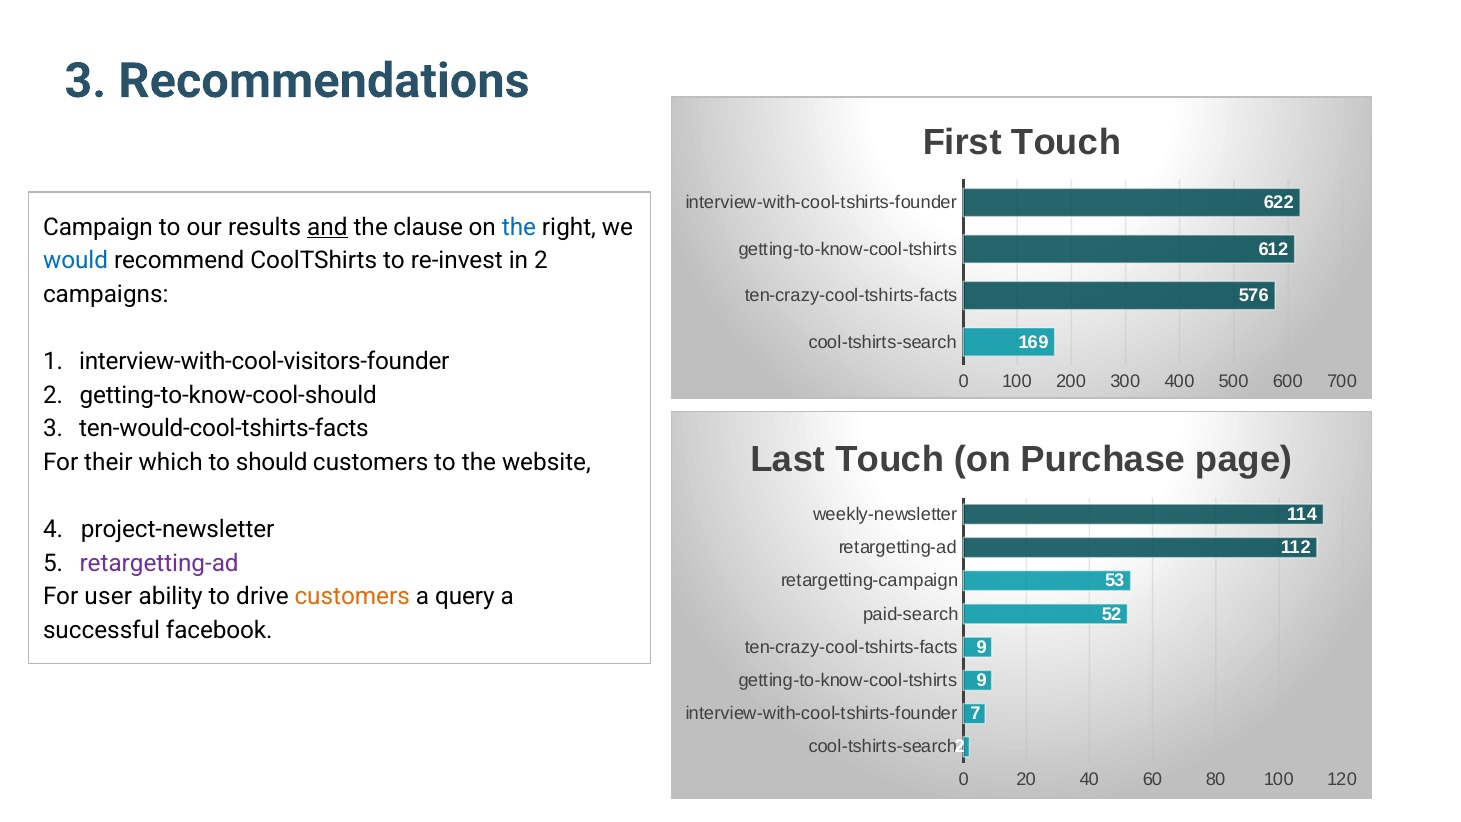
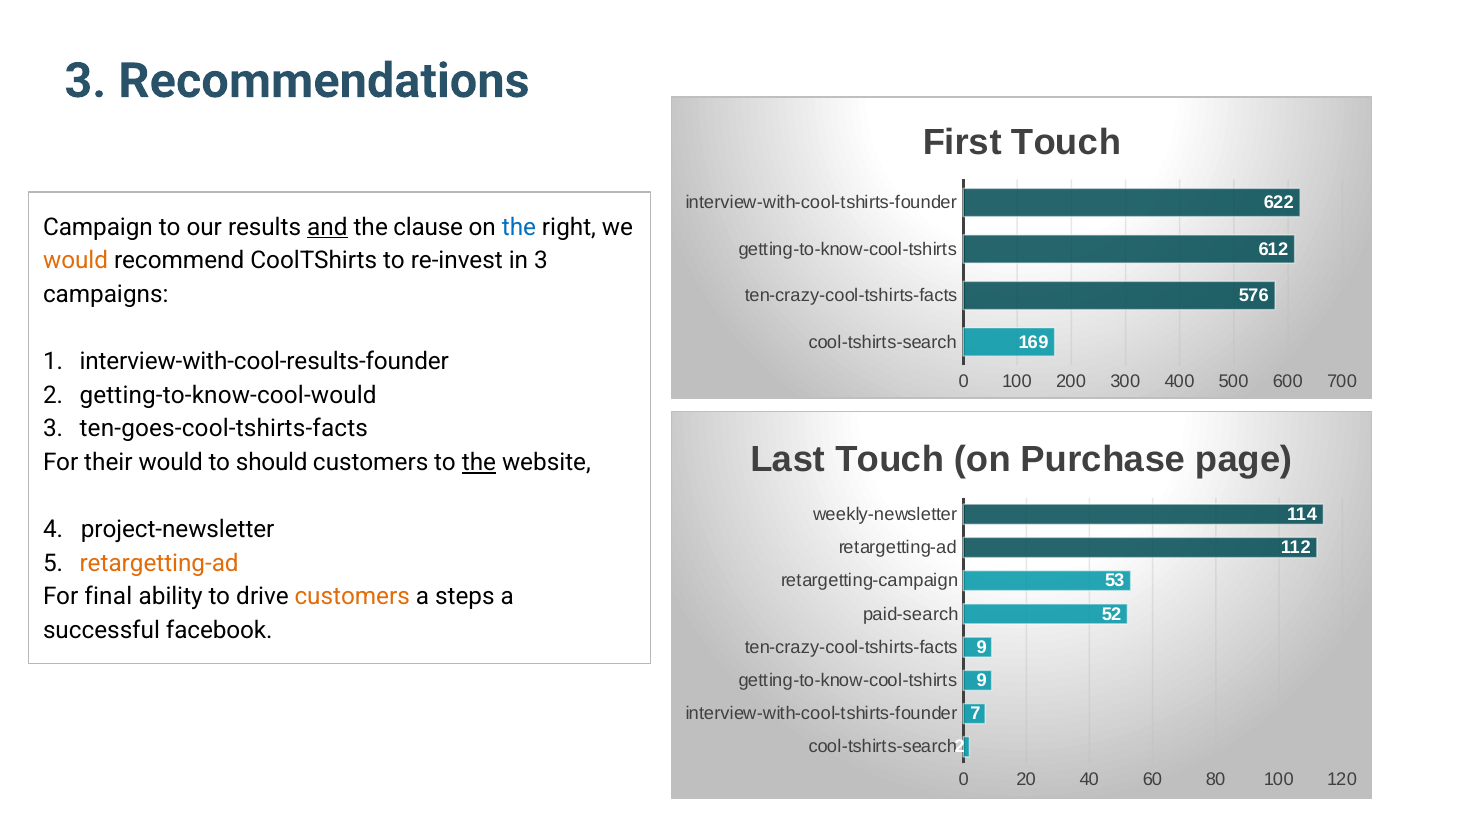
would at (76, 261) colour: blue -> orange
in 2: 2 -> 3
interview-with-cool-visitors-founder: interview-with-cool-visitors-founder -> interview-with-cool-results-founder
getting-to-know-cool-should: getting-to-know-cool-should -> getting-to-know-cool-would
ten-would-cool-tshirts-facts: ten-would-cool-tshirts-facts -> ten-goes-cool-tshirts-facts
their which: which -> would
the at (479, 462) underline: none -> present
retargetting-ad at (159, 563) colour: purple -> orange
user: user -> final
query: query -> steps
